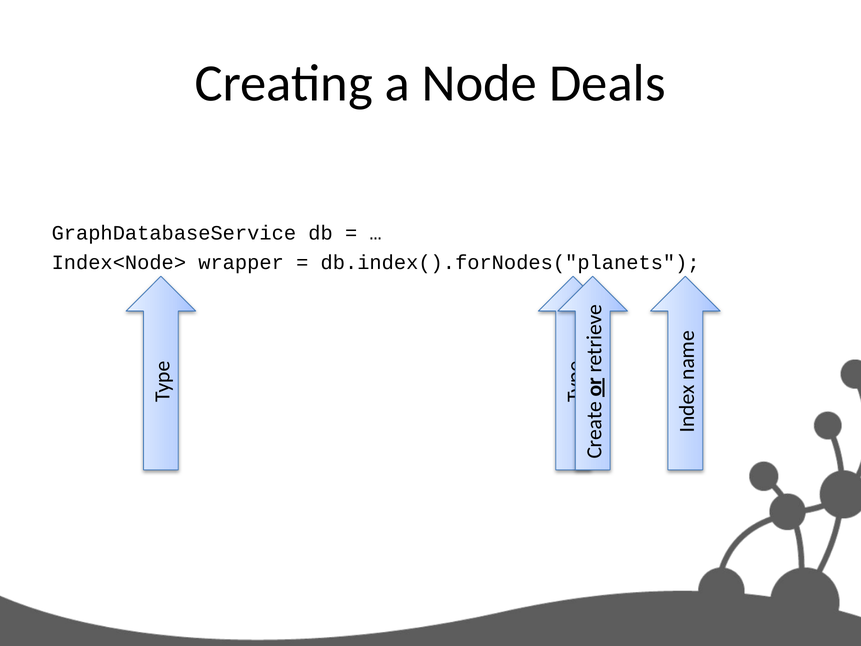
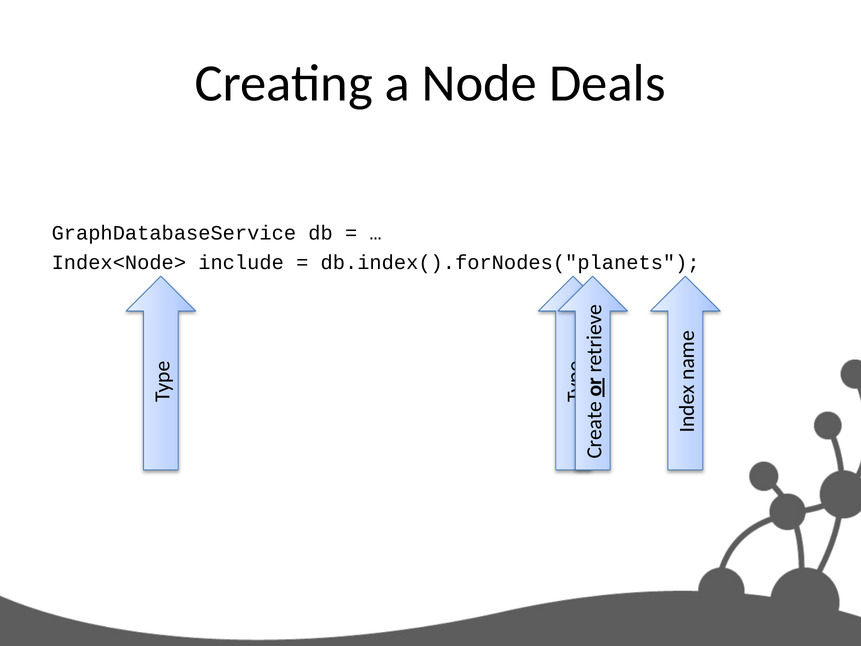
wrapper: wrapper -> include
